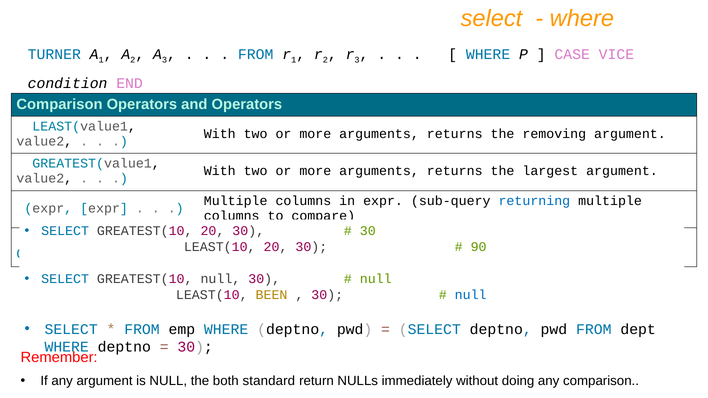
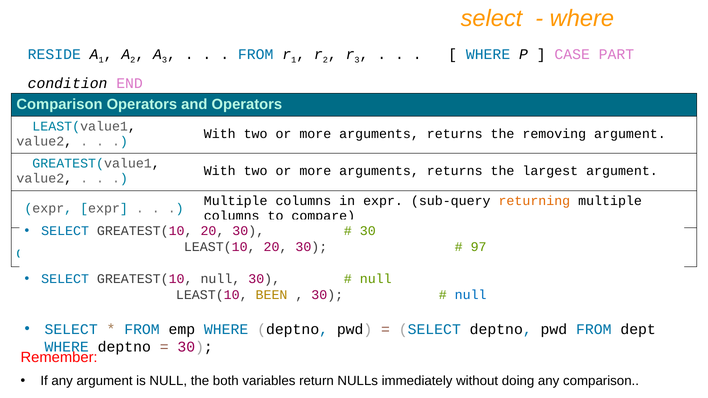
TURNER: TURNER -> RESIDE
VICE: VICE -> PART
returning colour: blue -> orange
90: 90 -> 97
standard: standard -> variables
